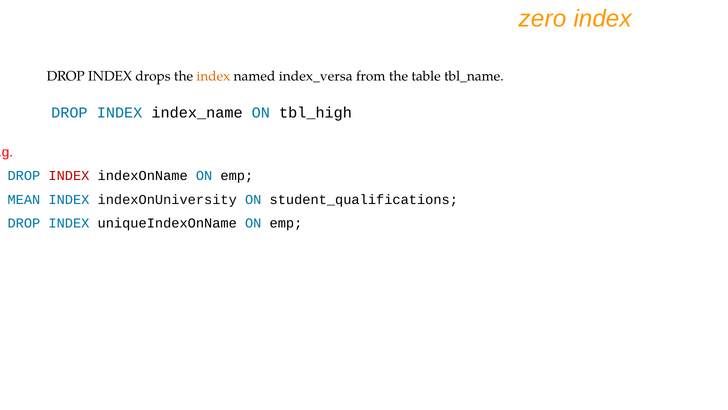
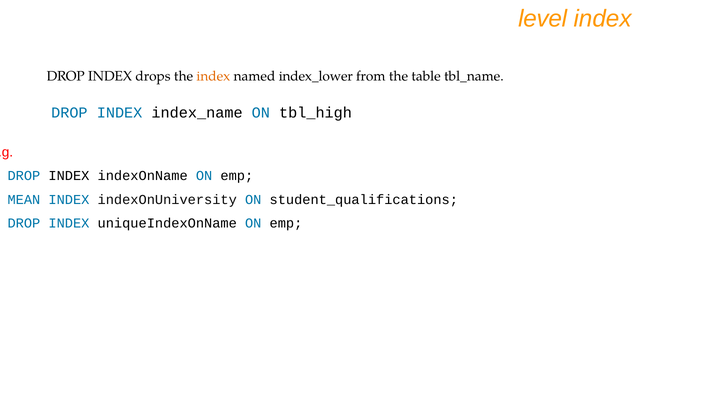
zero: zero -> level
index_versa: index_versa -> index_lower
INDEX at (69, 176) colour: red -> black
